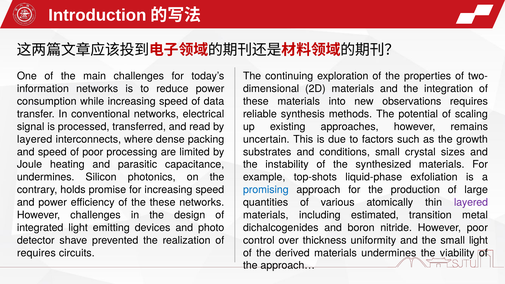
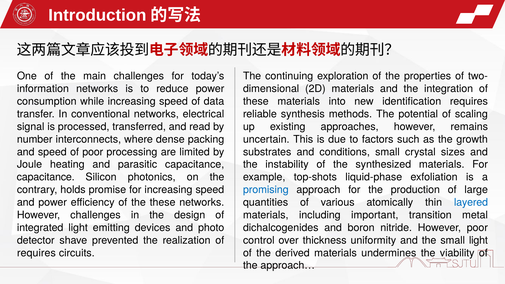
observations: observations -> identification
layered at (35, 139): layered -> number
undermines at (46, 177): undermines -> capacitance
layered at (471, 202) colour: purple -> blue
estimated: estimated -> important
